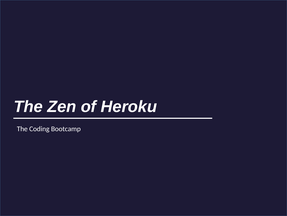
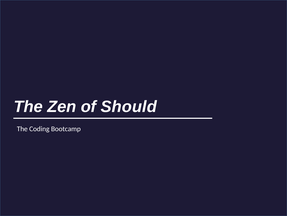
Heroku: Heroku -> Should
